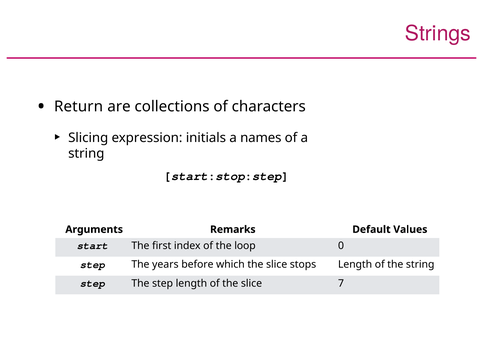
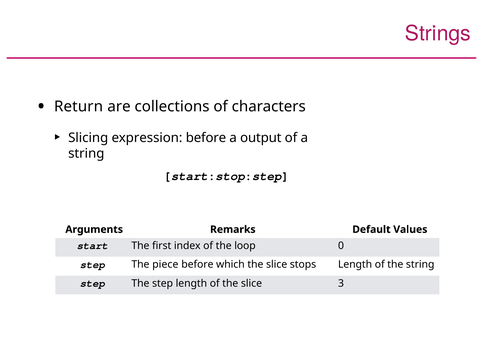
expression initials: initials -> before
names: names -> output
years: years -> piece
7: 7 -> 3
